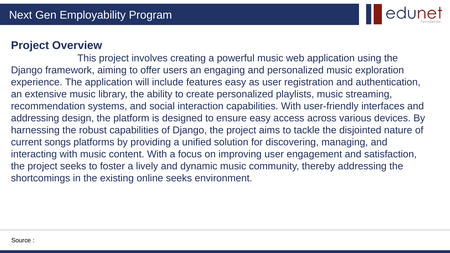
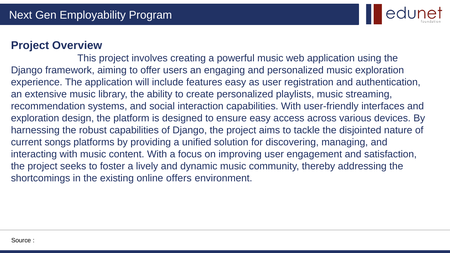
addressing at (35, 118): addressing -> exploration
online seeks: seeks -> offers
